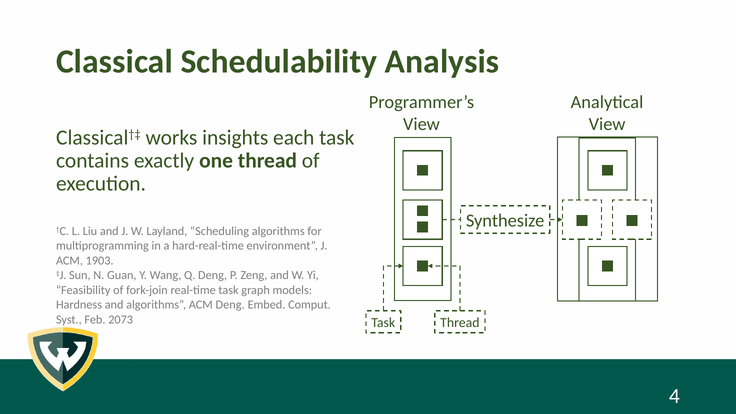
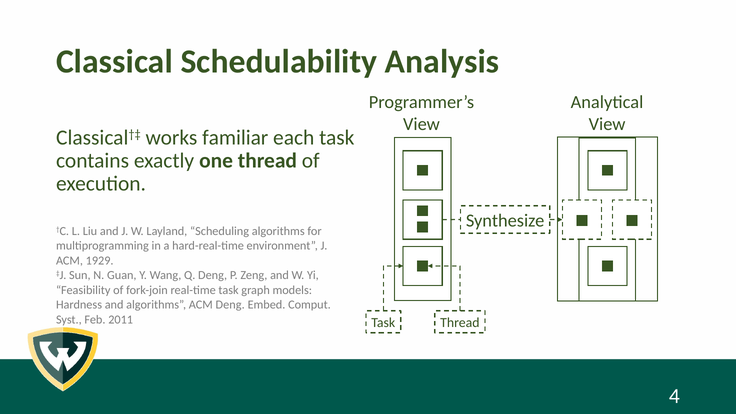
insights: insights -> familiar
1903: 1903 -> 1929
2073: 2073 -> 2011
